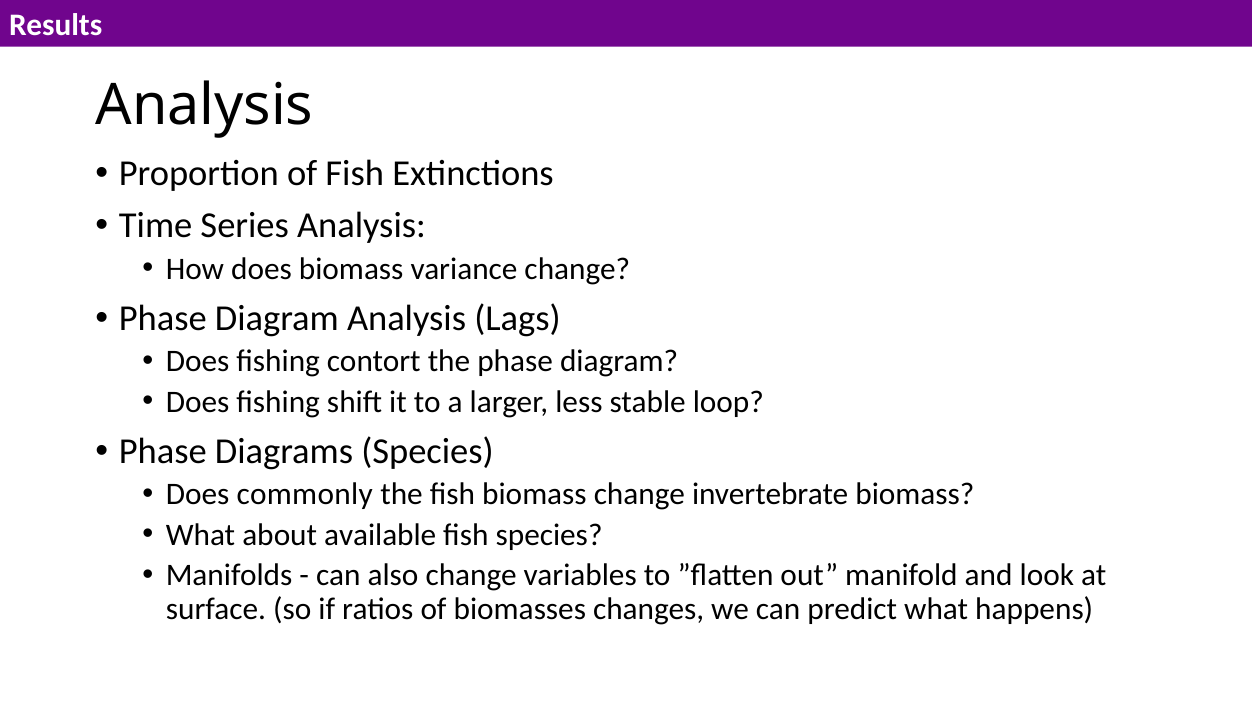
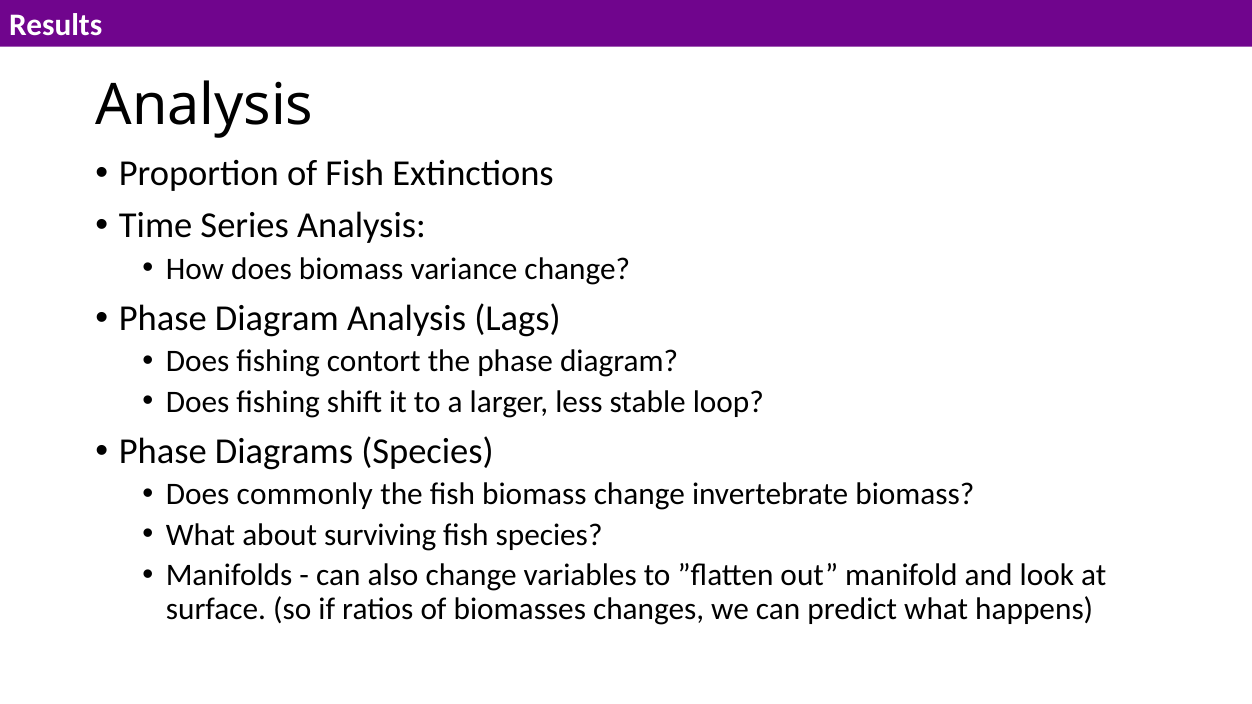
available: available -> surviving
